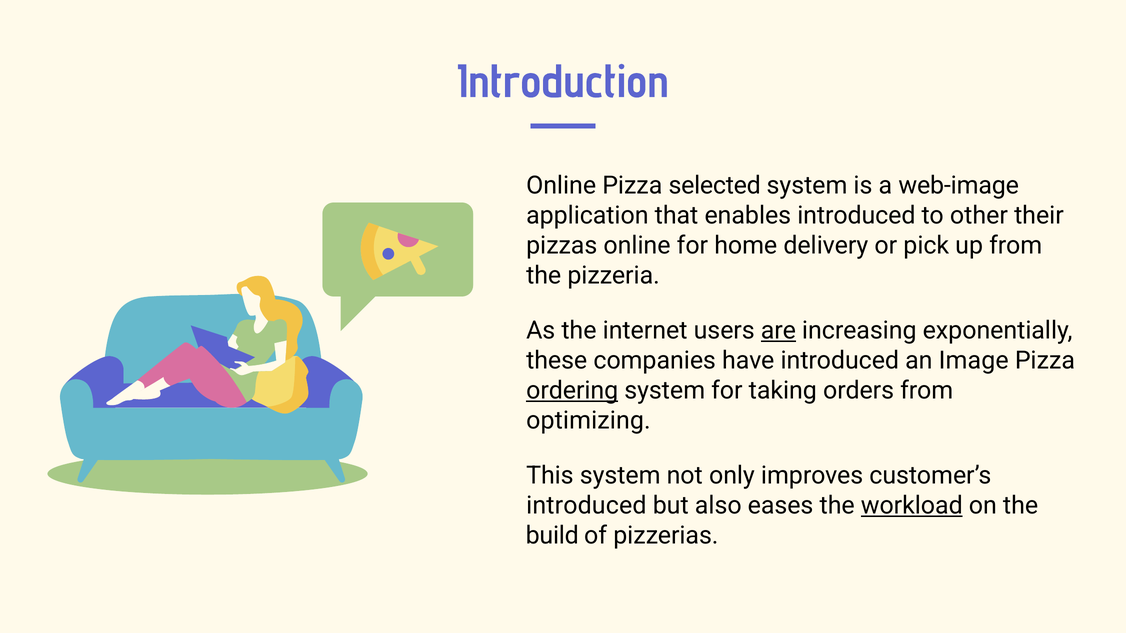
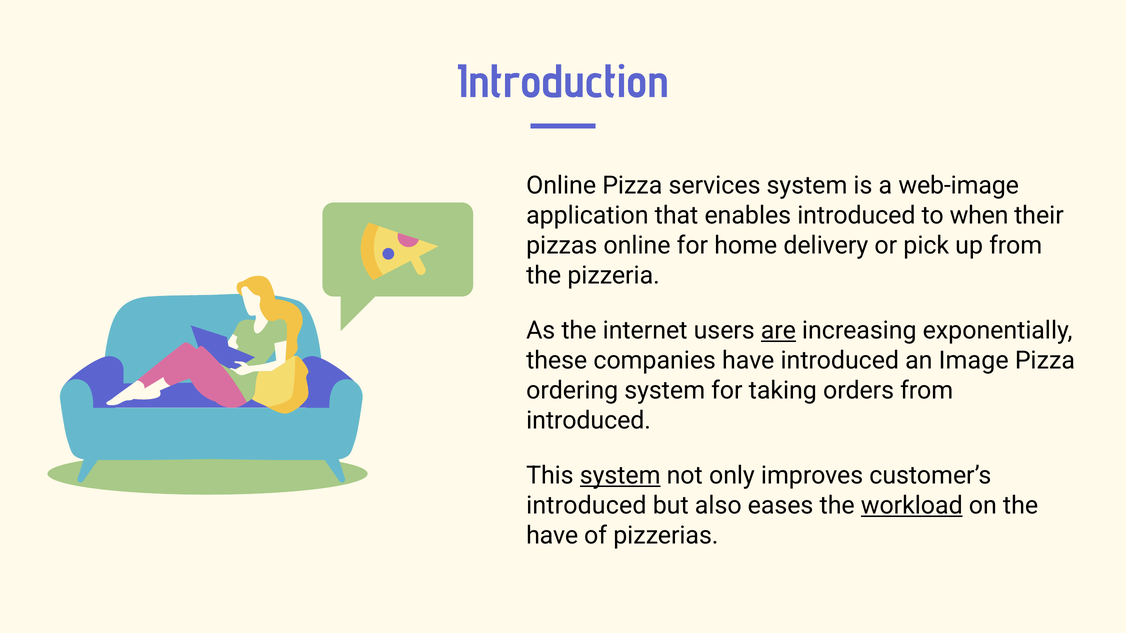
selected: selected -> services
other: other -> when
ordering underline: present -> none
optimizing at (588, 421): optimizing -> introduced
system at (620, 476) underline: none -> present
build at (552, 536): build -> have
